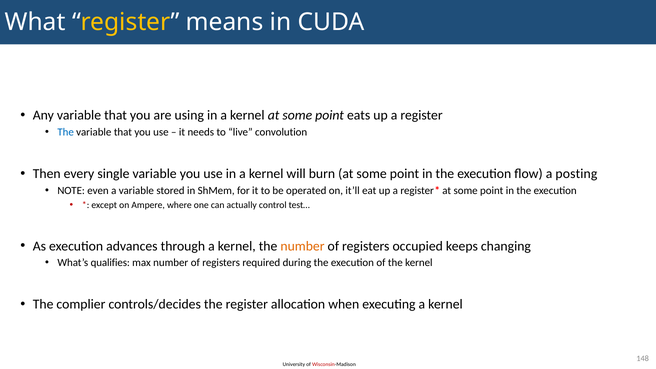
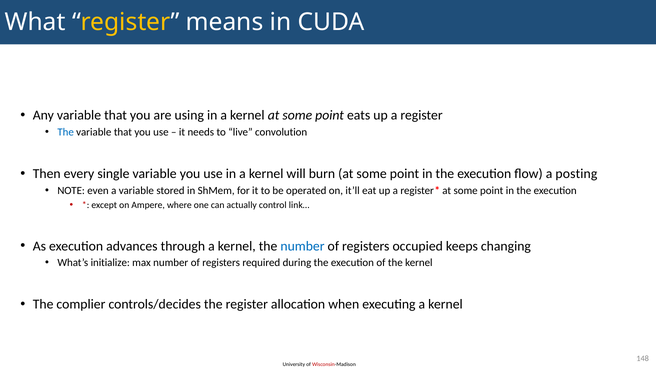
test…: test… -> link…
number at (302, 246) colour: orange -> blue
qualifies: qualifies -> initialize
